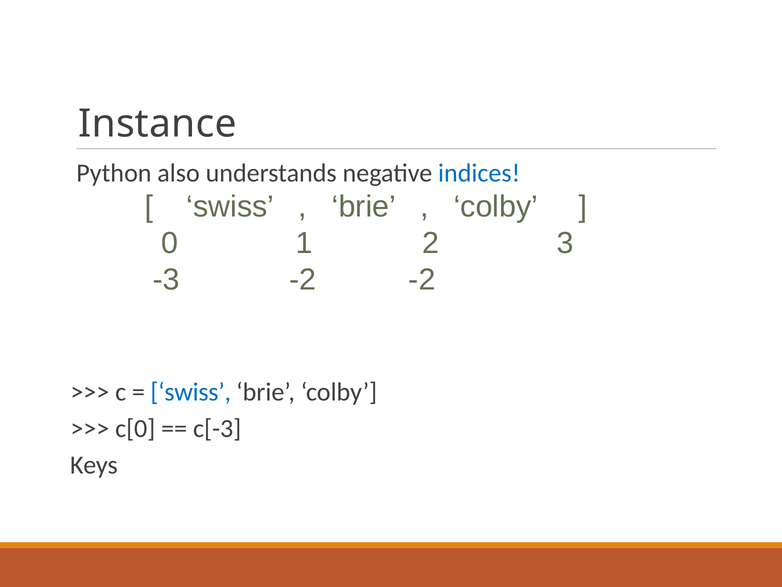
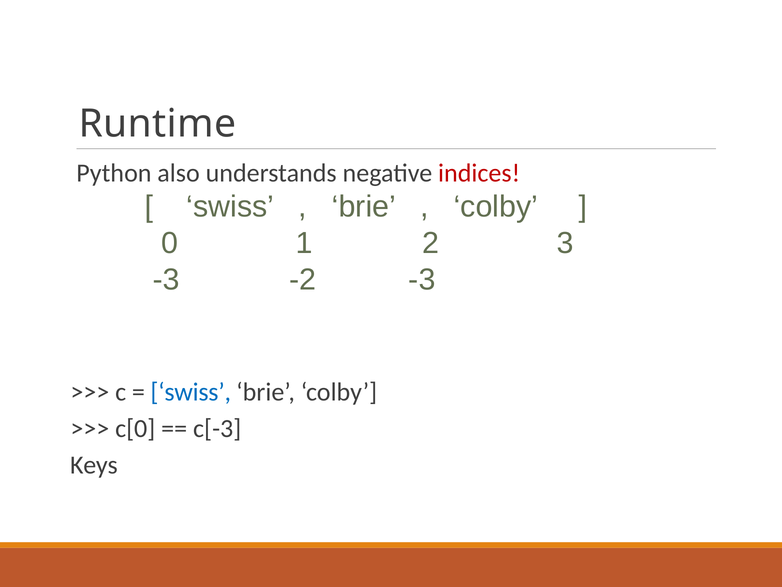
Instance: Instance -> Runtime
indices colour: blue -> red
-2 -2: -2 -> -3
